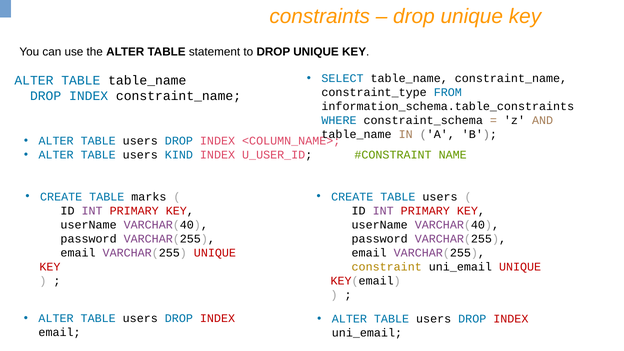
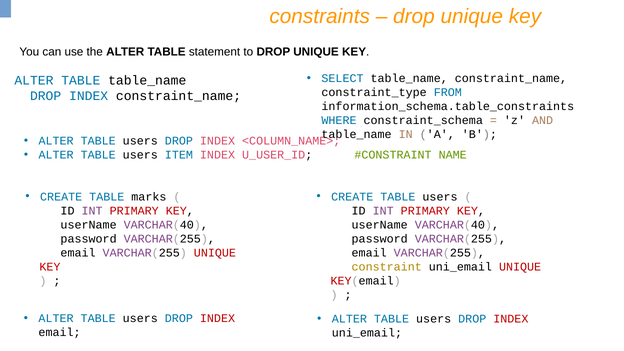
KIND: KIND -> ITEM
